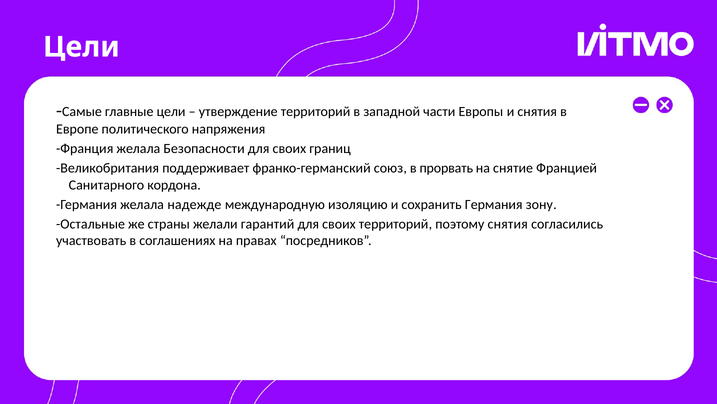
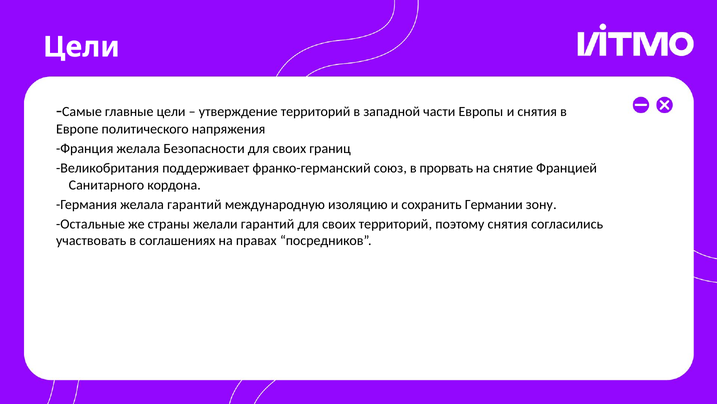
желала надежде: надежде -> гарантий
сохранить Германия: Германия -> Германии
